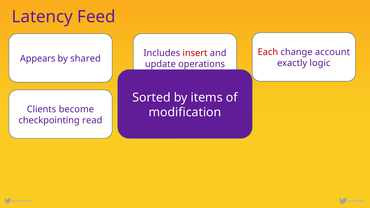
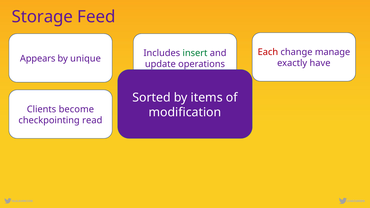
Latency: Latency -> Storage
account: account -> manage
insert colour: red -> green
shared: shared -> unique
logic: logic -> have
